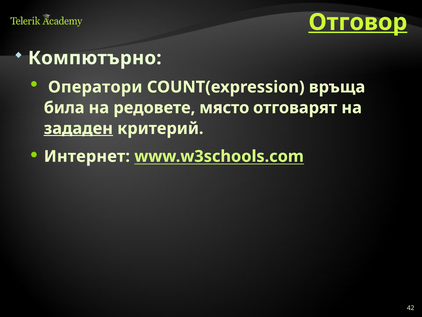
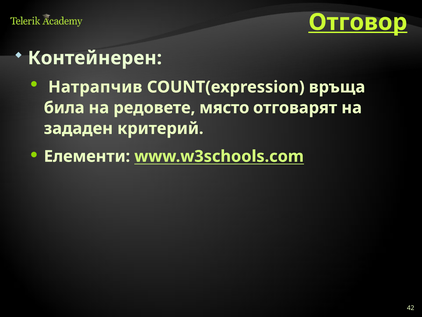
Компютърно: Компютърно -> Контейнерен
Оператори: Оператори -> Натрапчив
зададен underline: present -> none
Интернет: Интернет -> Елементи
